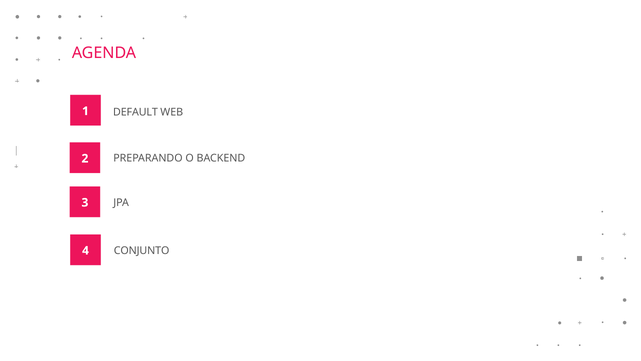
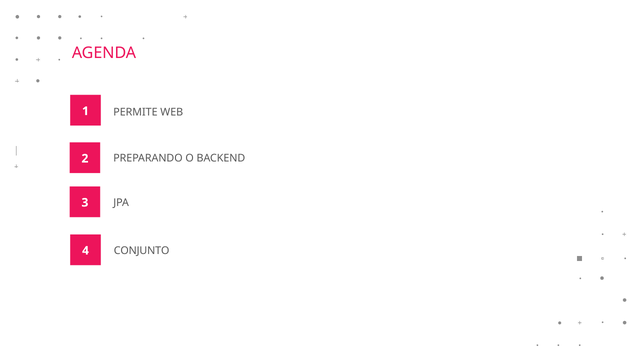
DEFAULT: DEFAULT -> PERMITE
